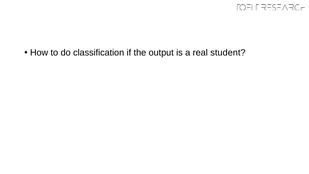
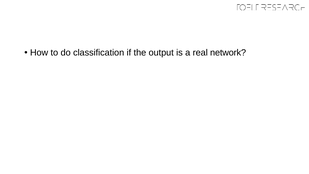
student: student -> network
